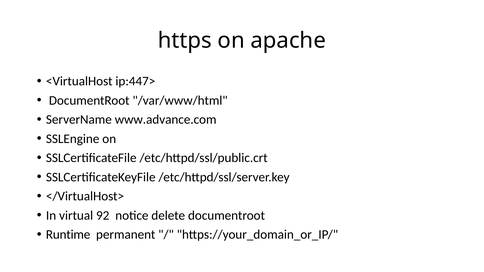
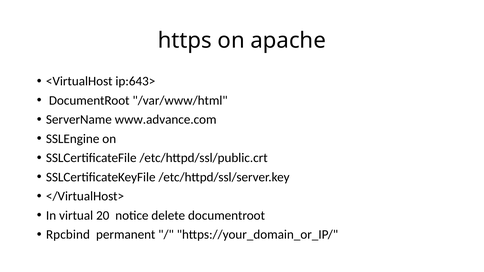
ip:447>: ip:447> -> ip:643>
92: 92 -> 20
Runtime: Runtime -> Rpcbind
